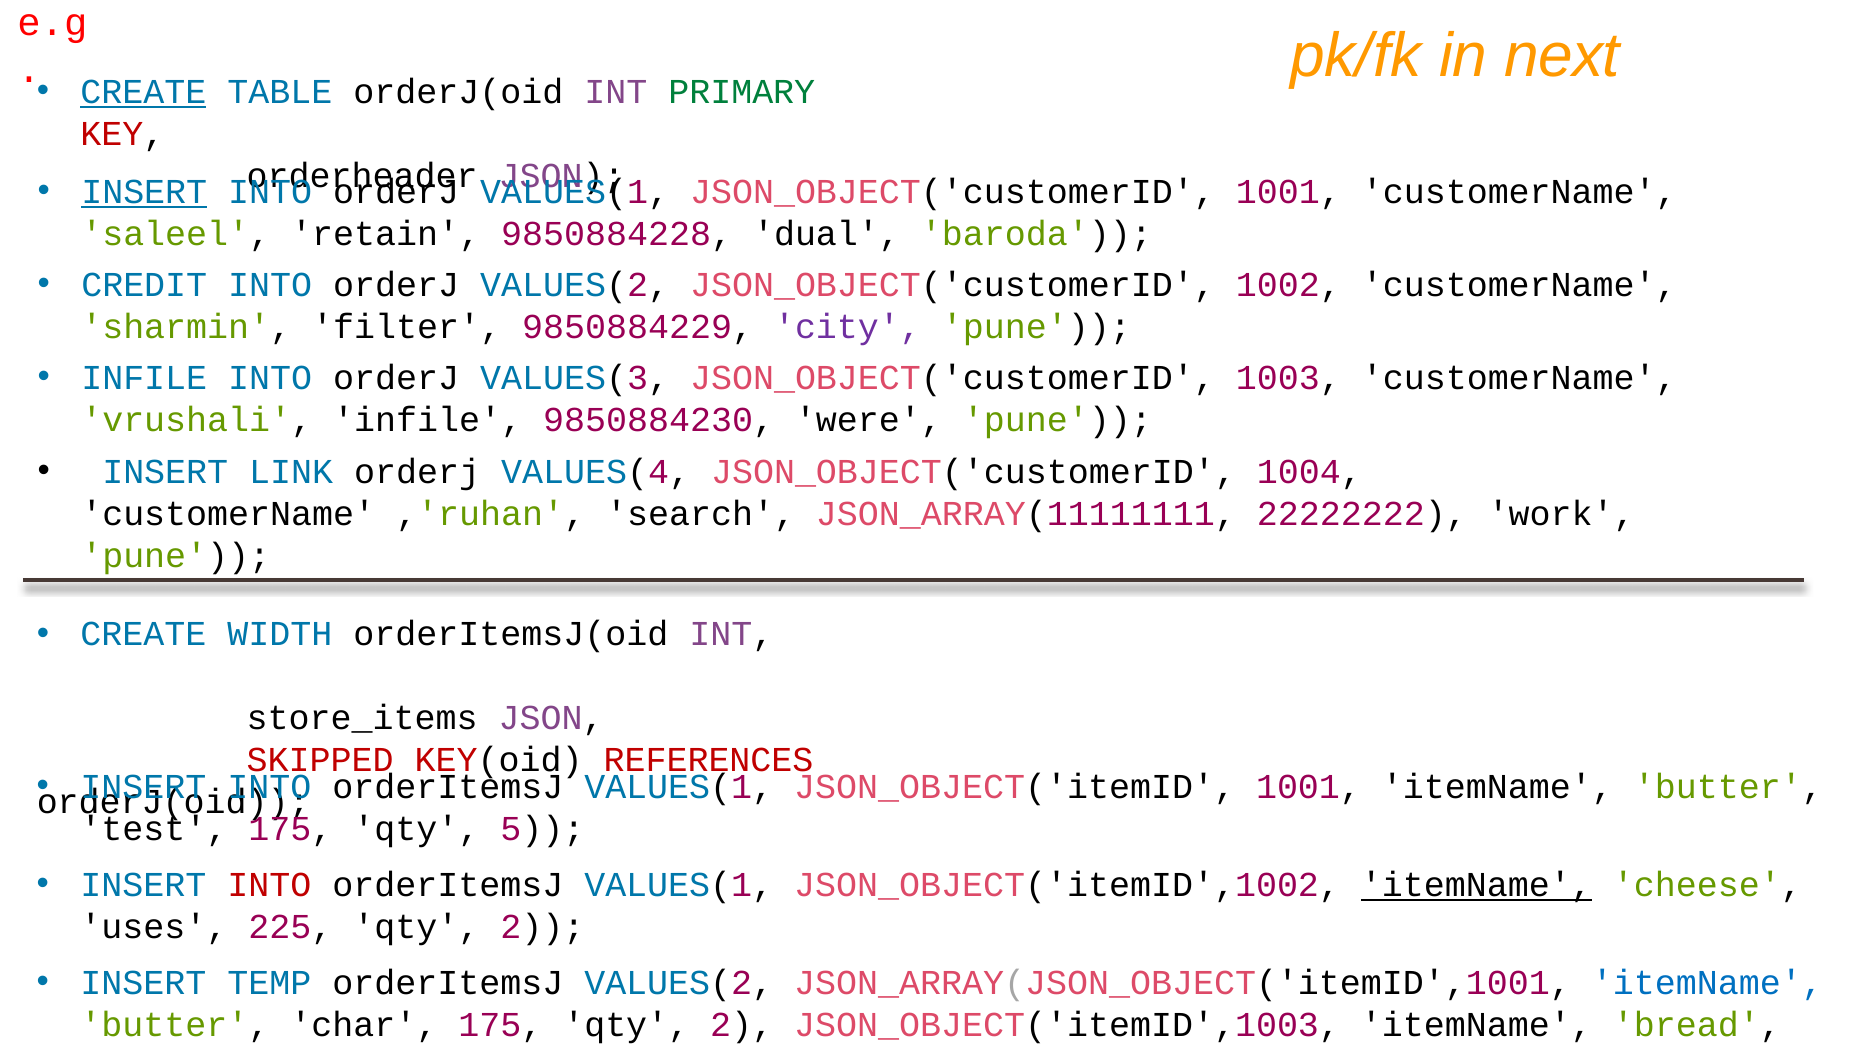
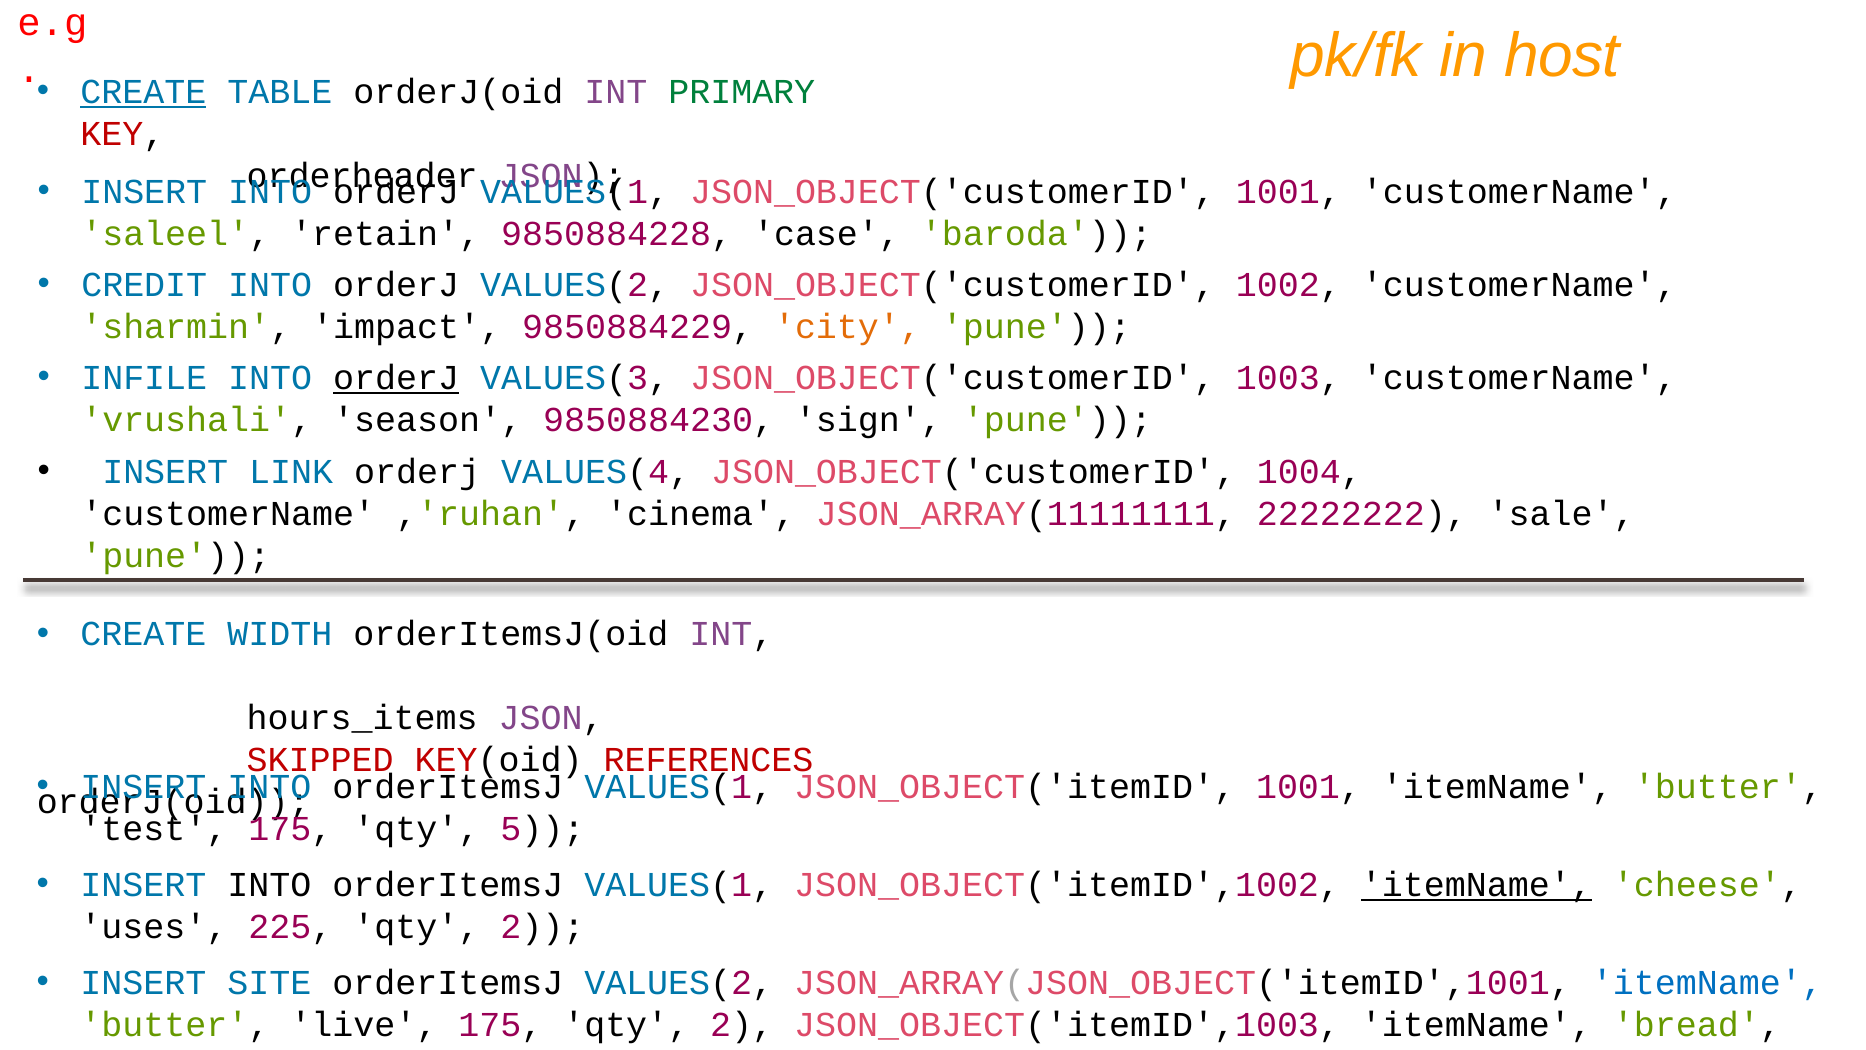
next: next -> host
INSERT at (144, 191) underline: present -> none
dual: dual -> case
filter: filter -> impact
city colour: purple -> orange
orderJ at (396, 378) underline: none -> present
vrushali infile: infile -> season
were: were -> sign
search: search -> cinema
work: work -> sale
store_items: store_items -> hours_items
INTO at (269, 884) colour: red -> black
TEMP: TEMP -> SITE
char: char -> live
